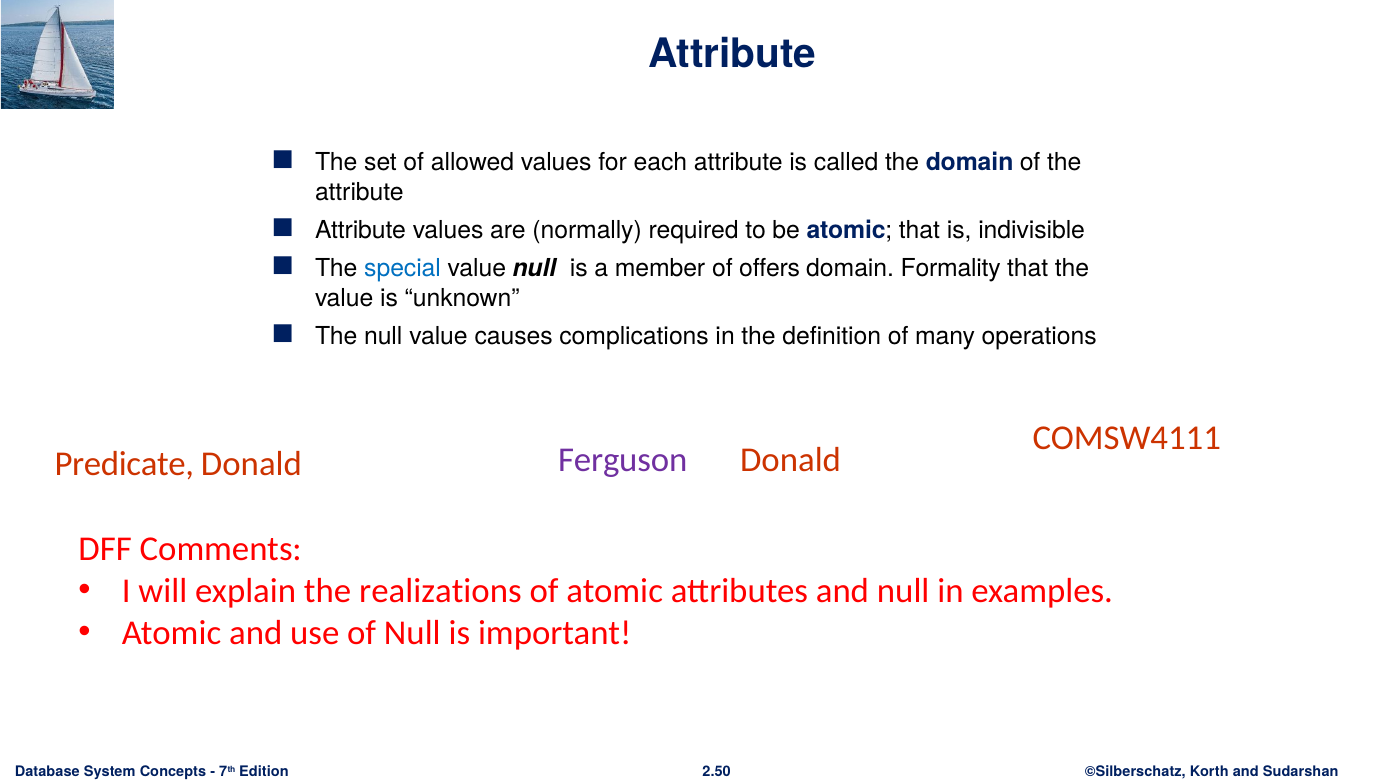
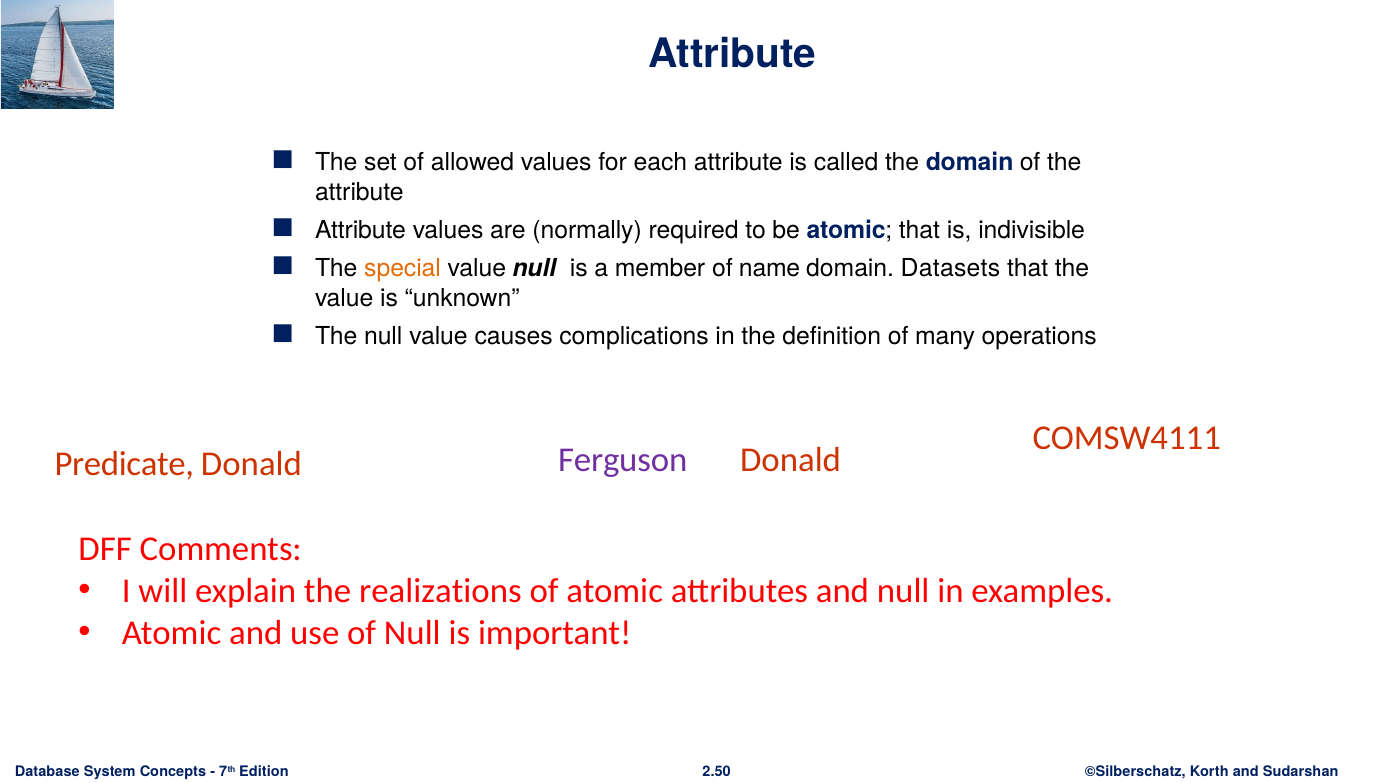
special colour: blue -> orange
offers: offers -> name
Formality: Formality -> Datasets
